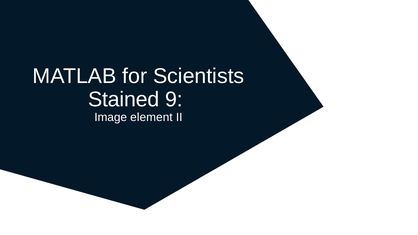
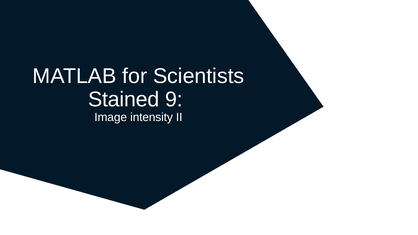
element: element -> intensity
